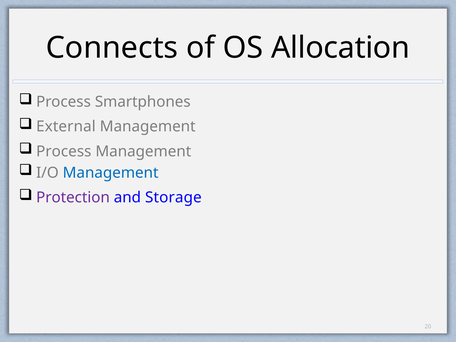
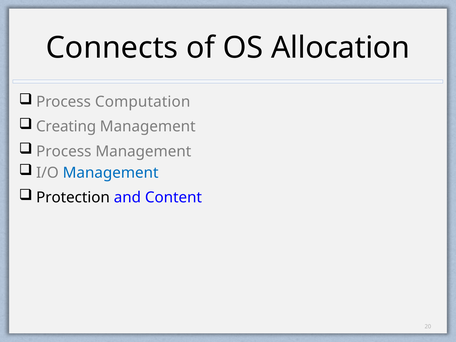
Smartphones: Smartphones -> Computation
External: External -> Creating
Protection colour: purple -> black
Storage: Storage -> Content
